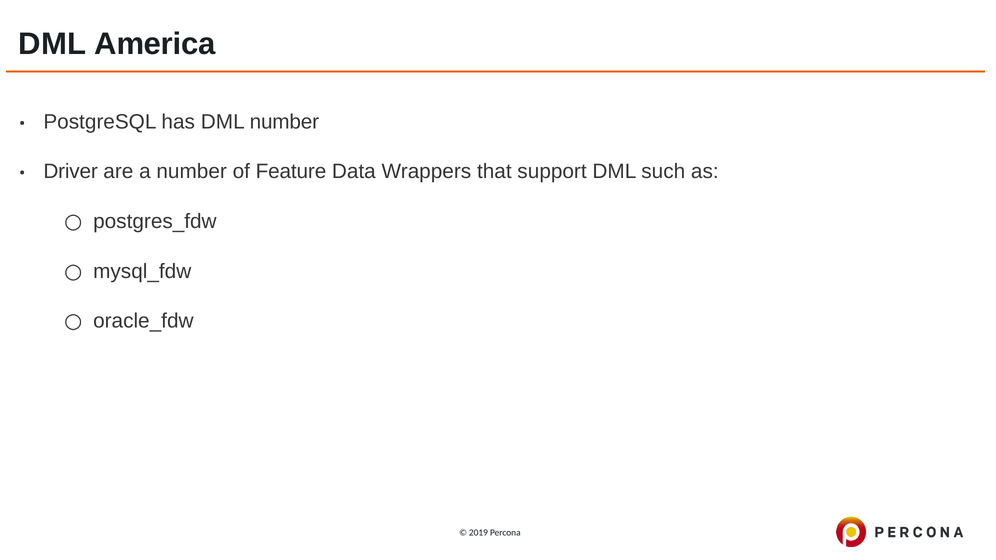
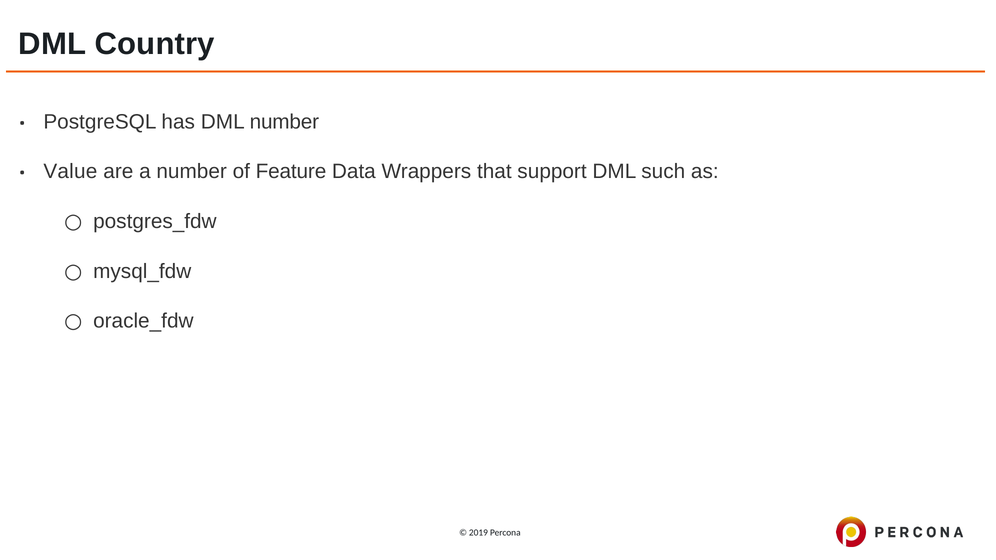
America: America -> Country
Driver: Driver -> Value
